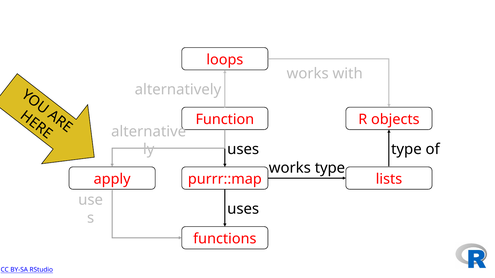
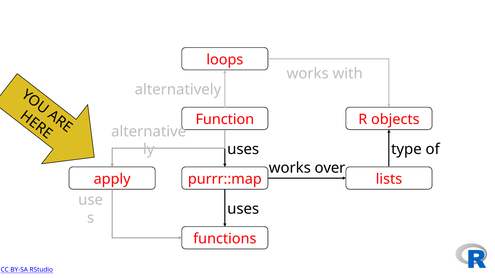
works type: type -> over
